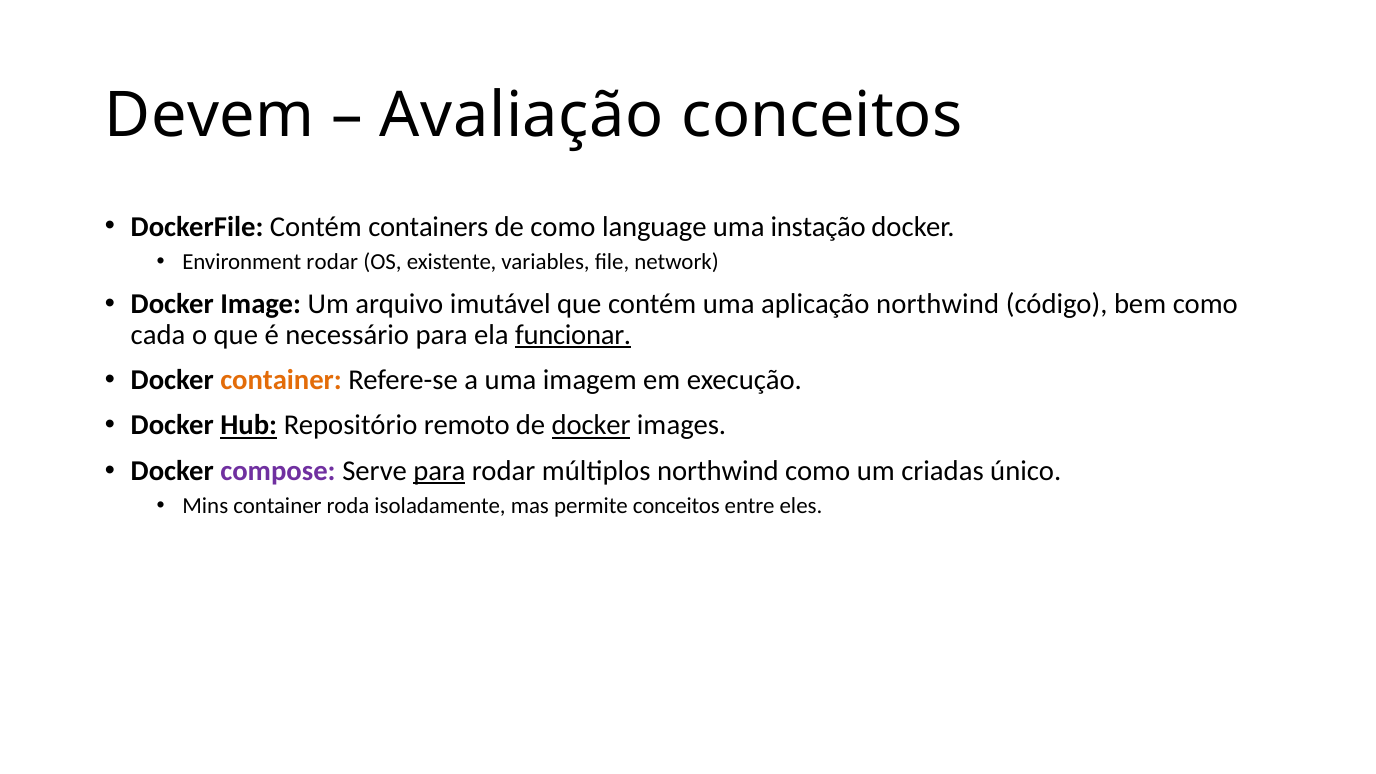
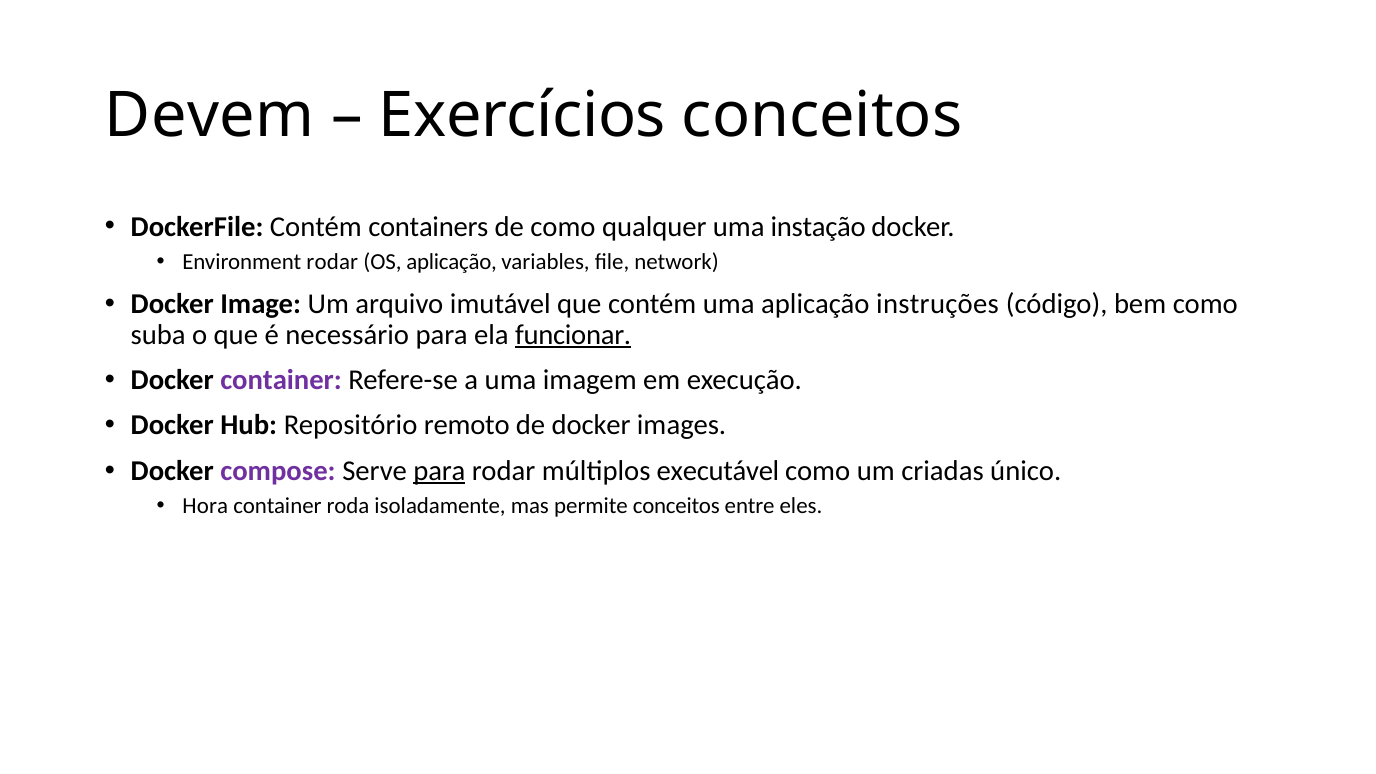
Avaliação: Avaliação -> Exercícios
language: language -> qualquer
OS existente: existente -> aplicação
aplicação northwind: northwind -> instruções
cada: cada -> suba
container at (281, 380) colour: orange -> purple
Hub underline: present -> none
docker at (591, 425) underline: present -> none
múltiplos northwind: northwind -> executável
Mins: Mins -> Hora
